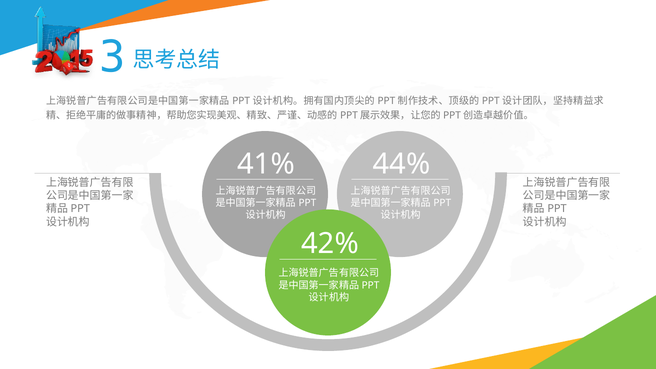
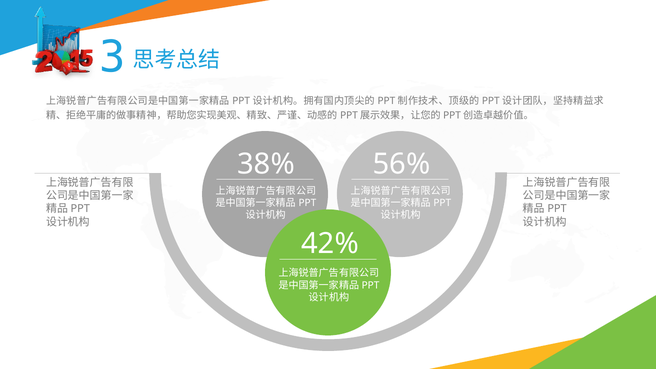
41%: 41% -> 38%
44%: 44% -> 56%
